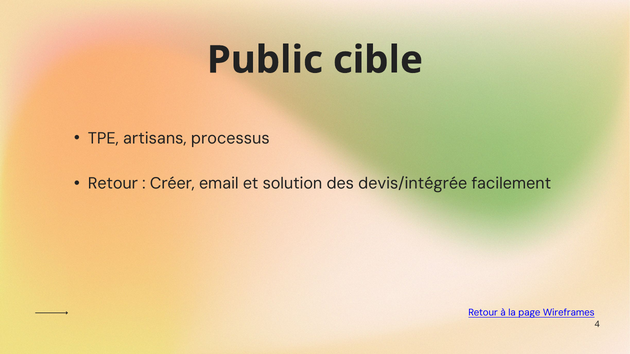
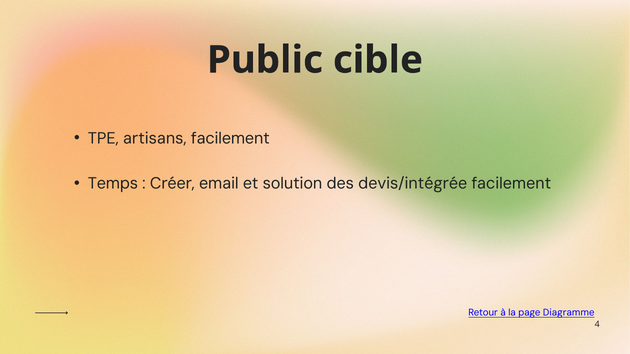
artisans processus: processus -> facilement
Retour at (113, 184): Retour -> Temps
Wireframes: Wireframes -> Diagramme
